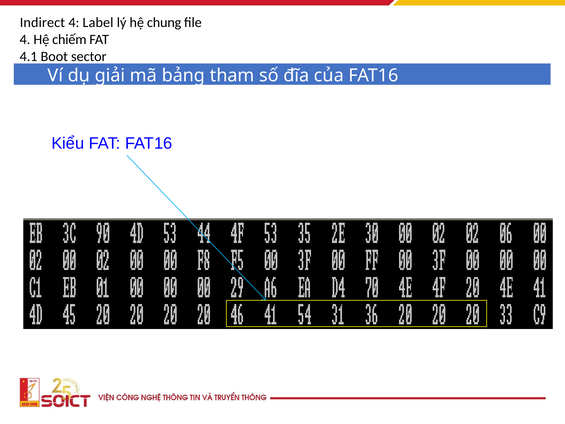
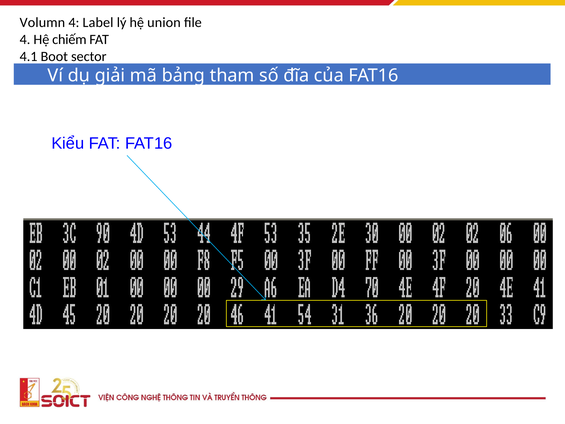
Indirect: Indirect -> Volumn
chung: chung -> union
